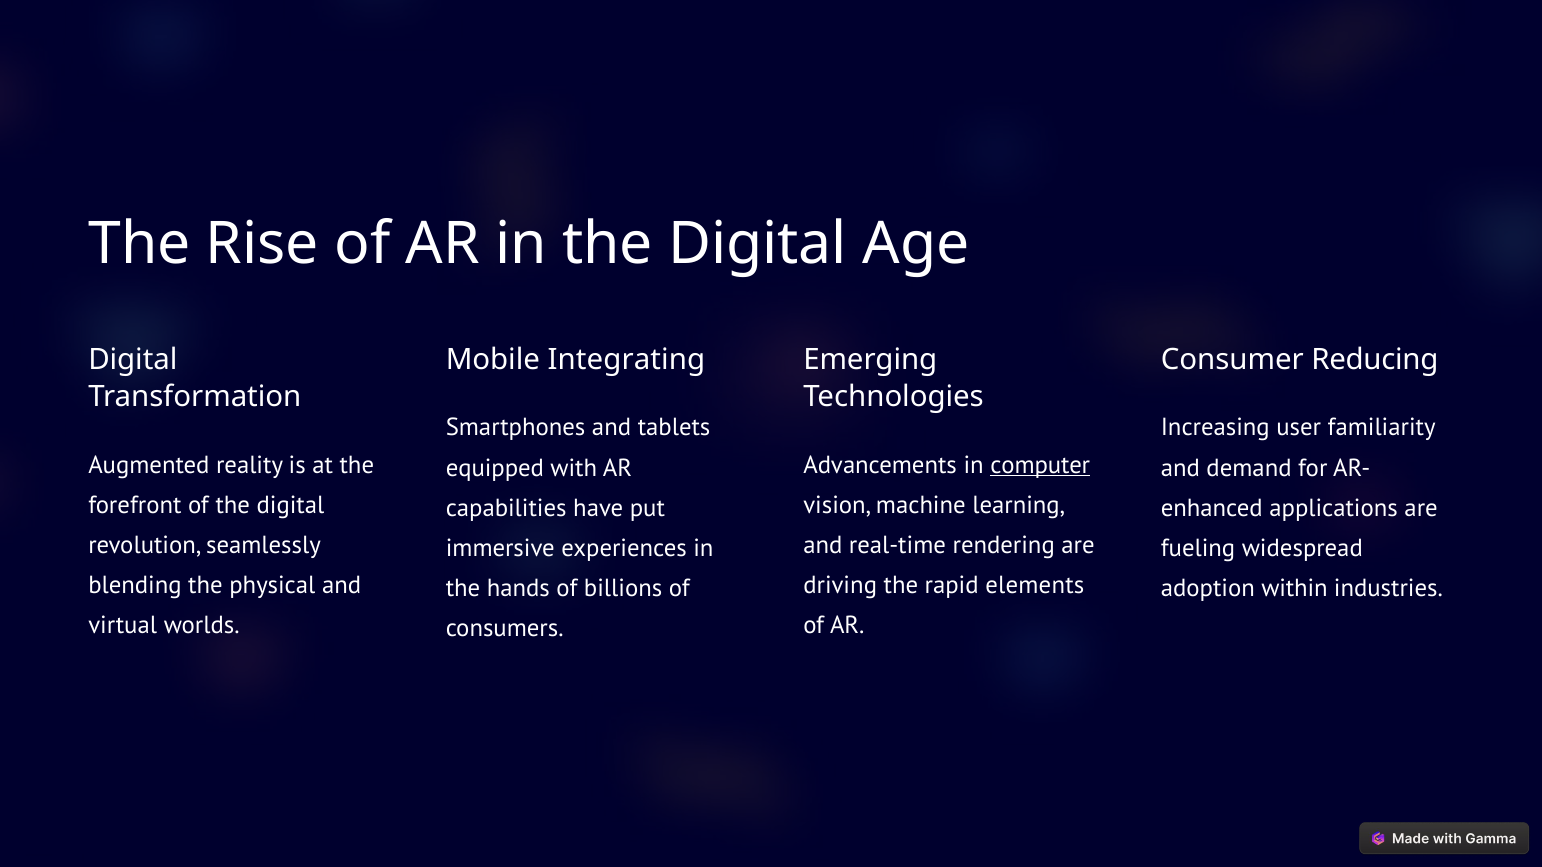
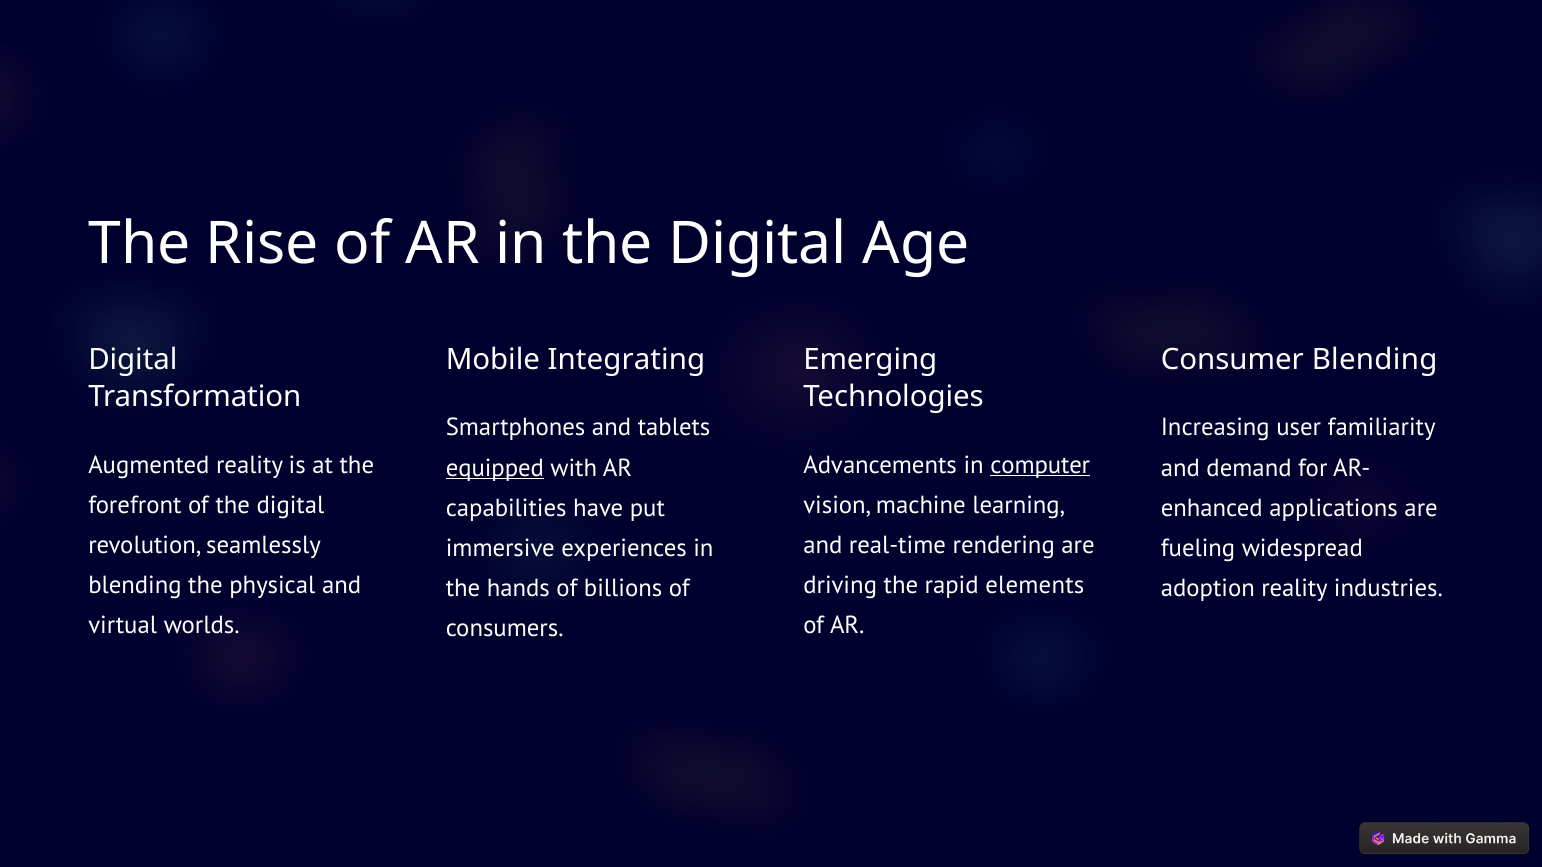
Consumer Reducing: Reducing -> Blending
equipped underline: none -> present
adoption within: within -> reality
